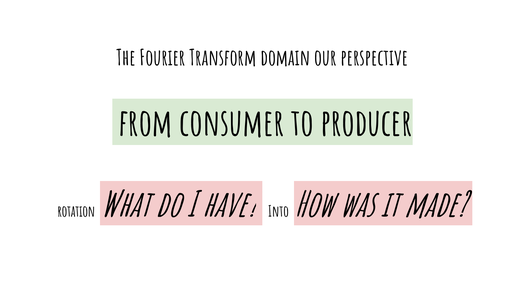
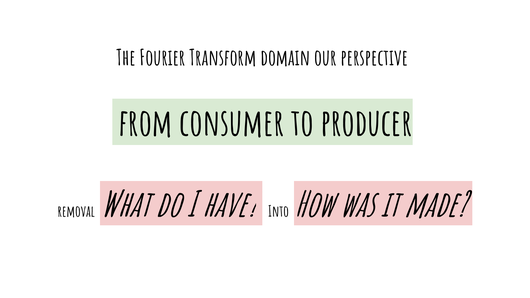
rotation: rotation -> removal
